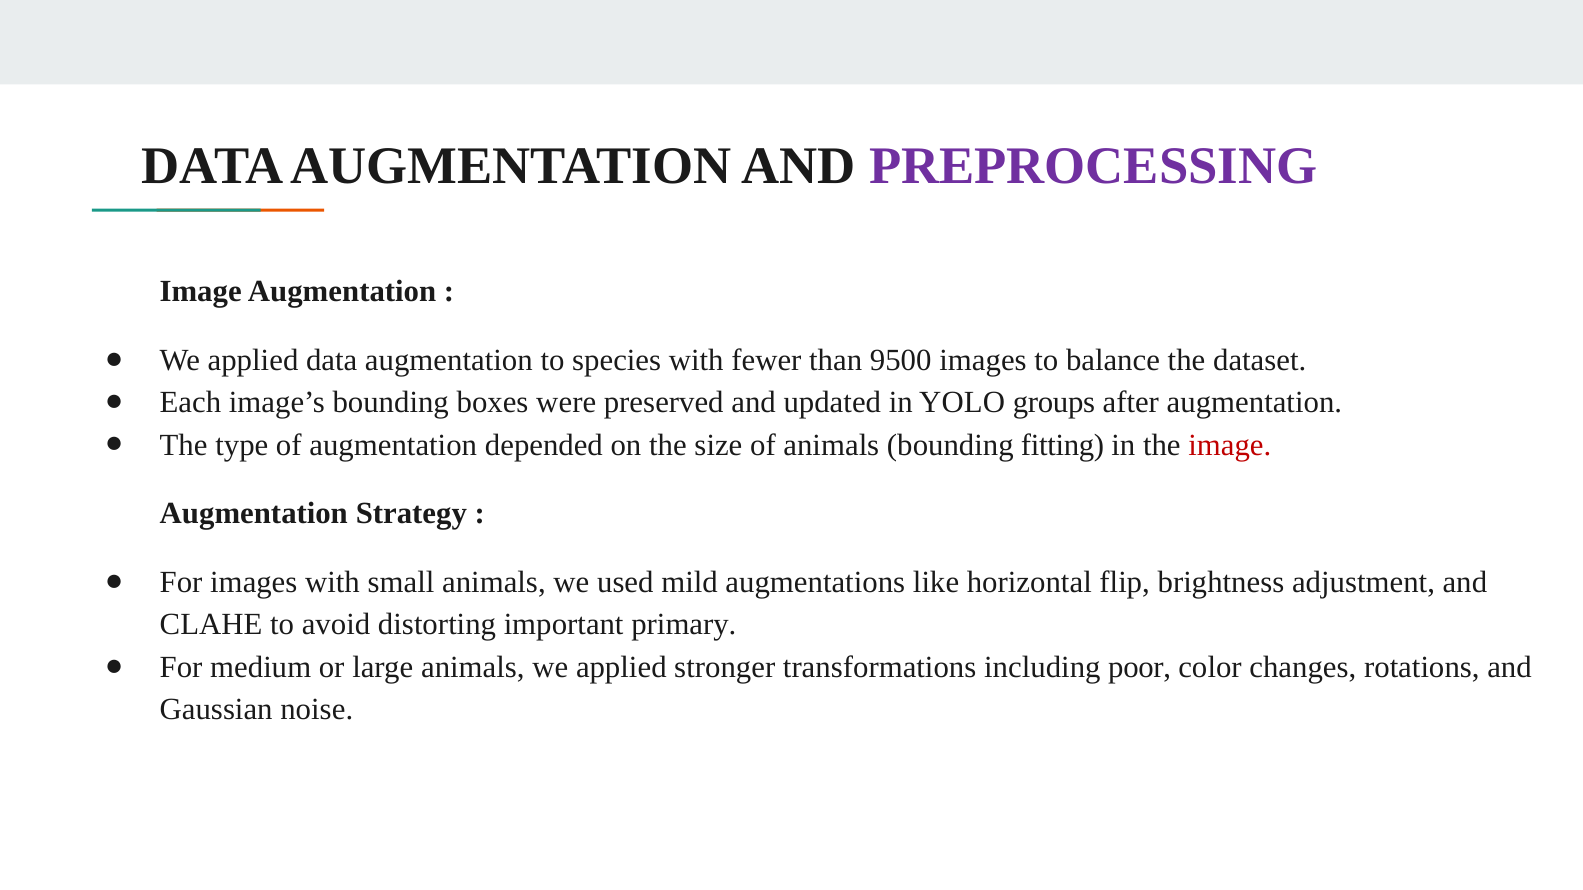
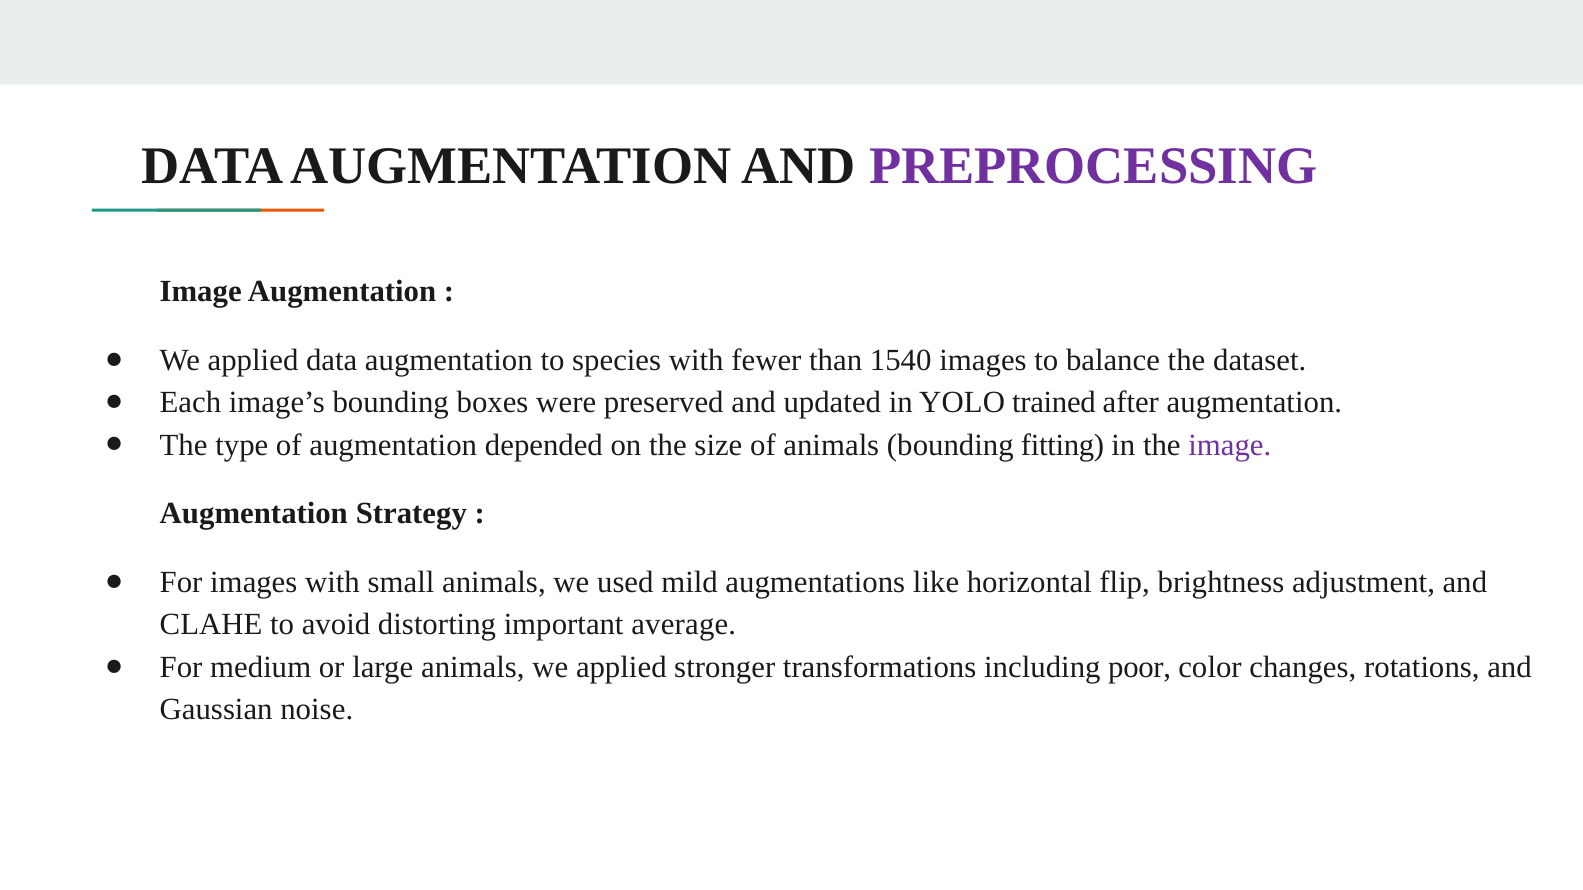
9500: 9500 -> 1540
groups: groups -> trained
image at (1230, 445) colour: red -> purple
primary: primary -> average
